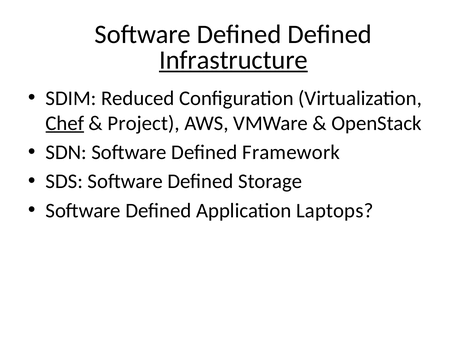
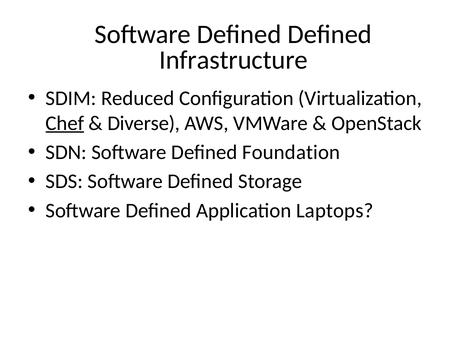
Infrastructure underline: present -> none
Project: Project -> Diverse
Framework: Framework -> Foundation
